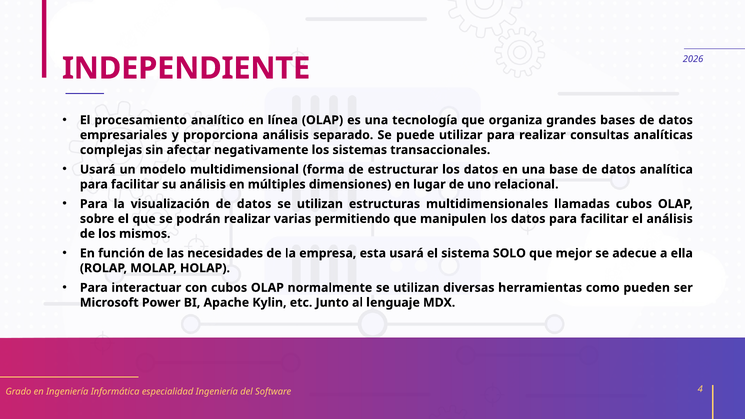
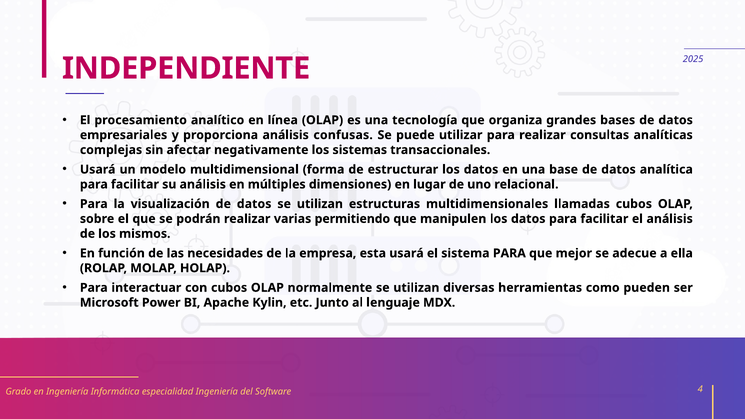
2026: 2026 -> 2025
separado: separado -> confusas
sistema SOLO: SOLO -> PARA
